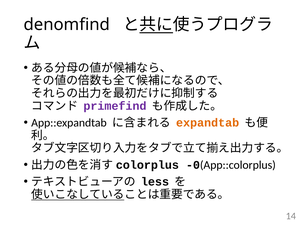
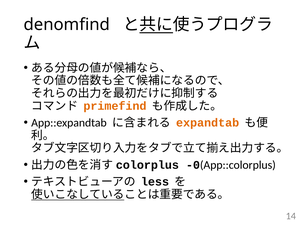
primefind colour: purple -> orange
